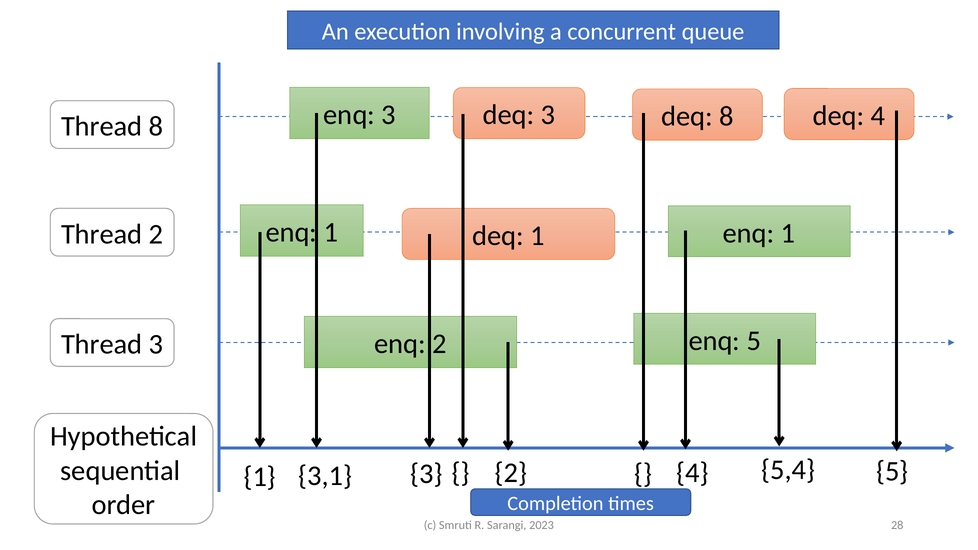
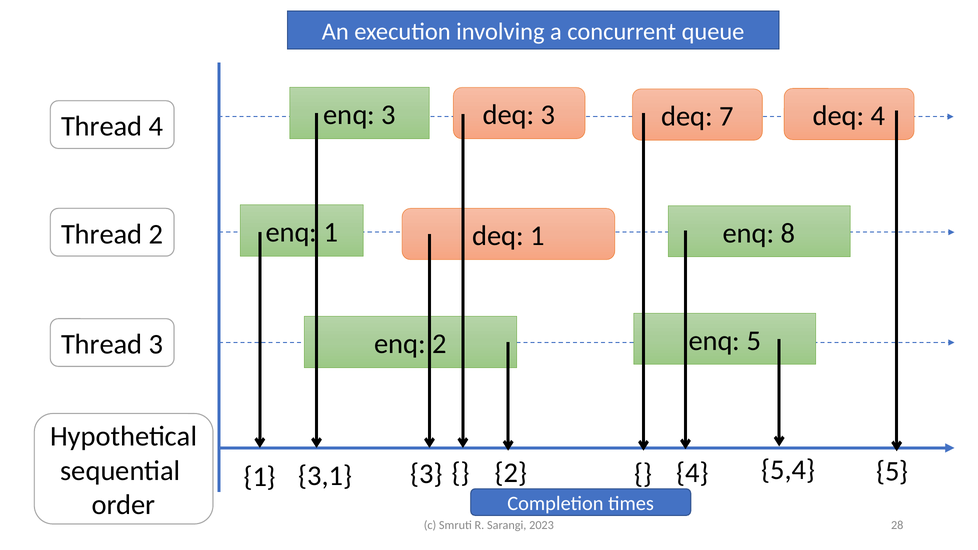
deq 8: 8 -> 7
Thread 8: 8 -> 4
1 at (788, 233): 1 -> 8
